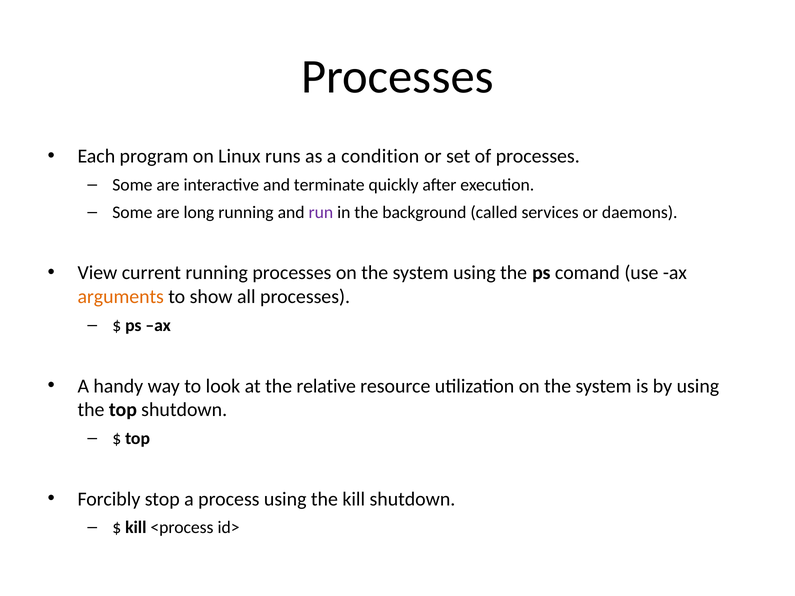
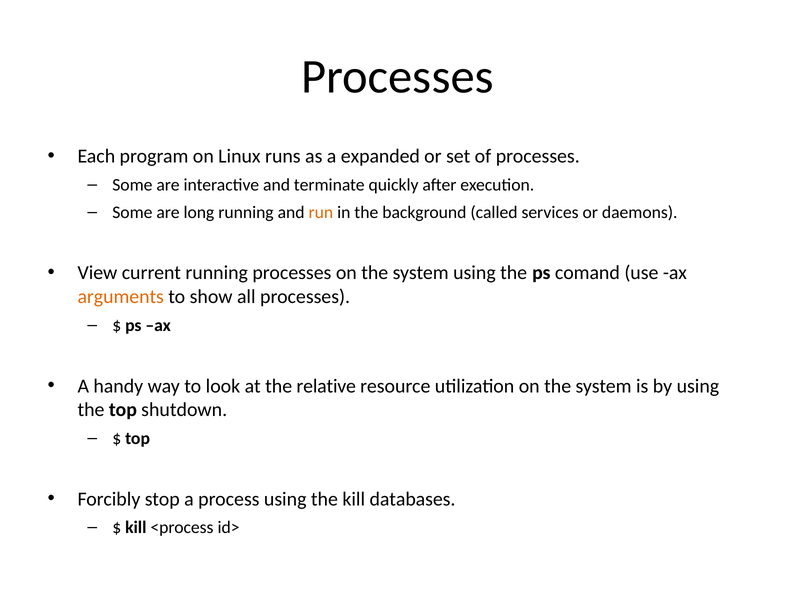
condition: condition -> expanded
run colour: purple -> orange
kill shutdown: shutdown -> databases
